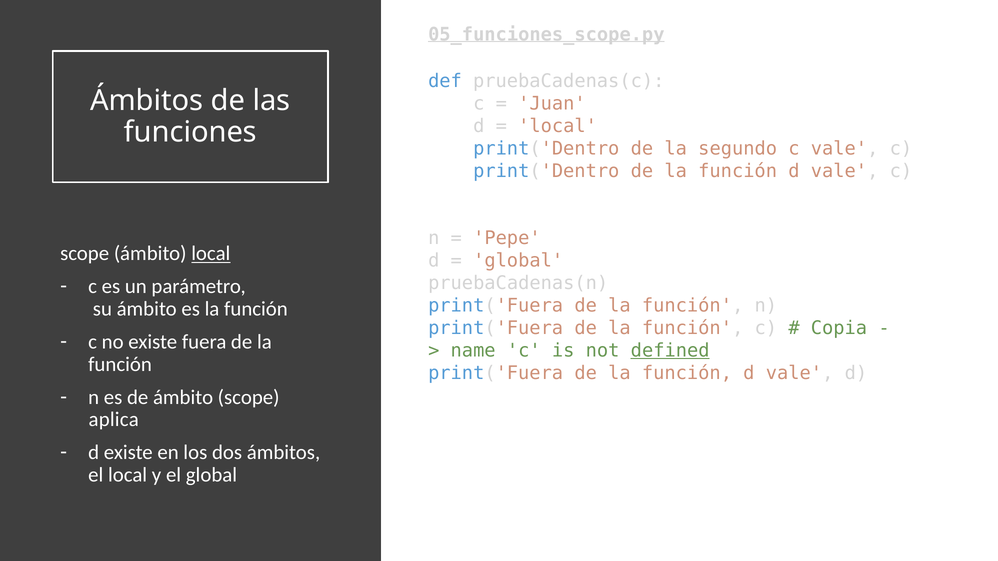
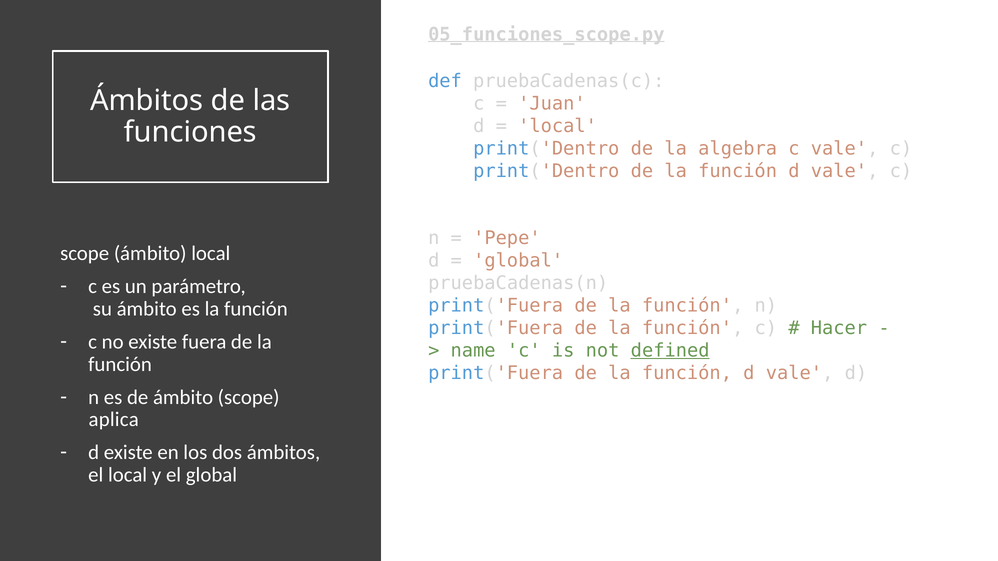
segundo: segundo -> algebra
local at (211, 254) underline: present -> none
Copia: Copia -> Hacer
